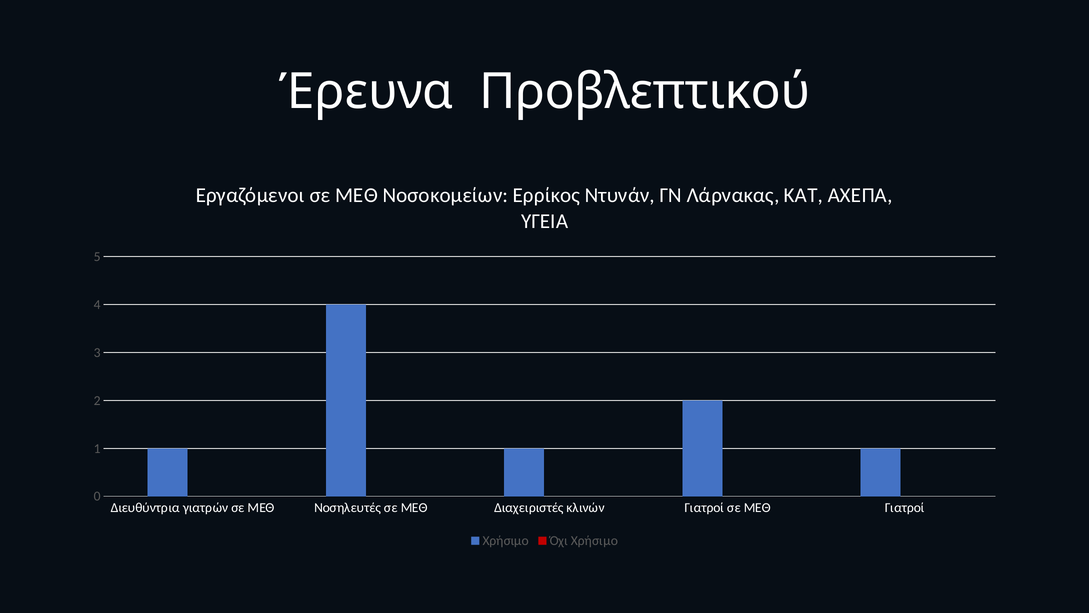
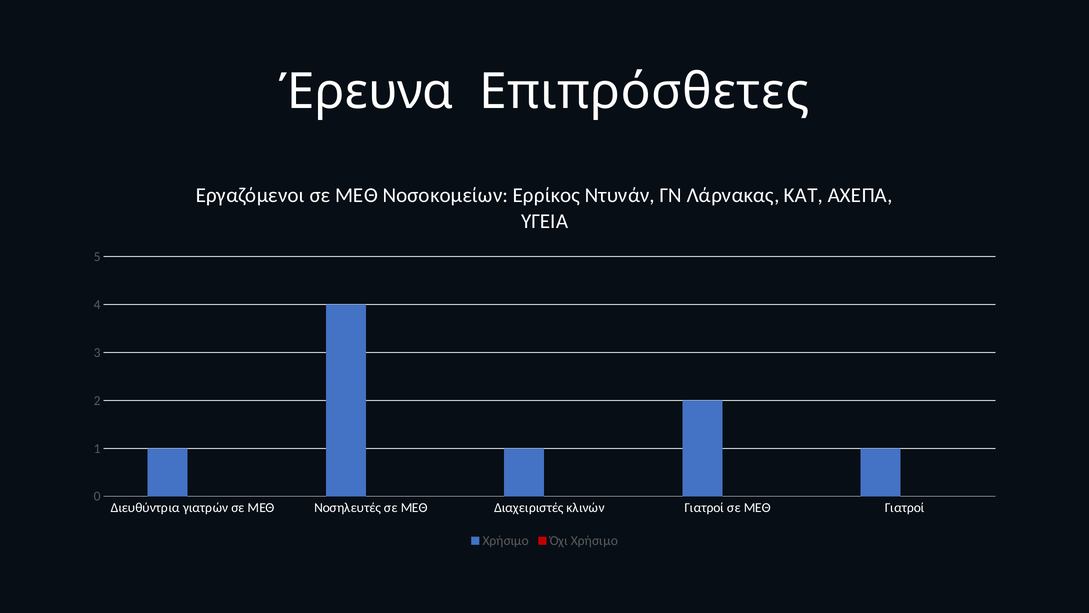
Προβλεπτικού: Προβλεπτικού -> Επιπρόσθετες
